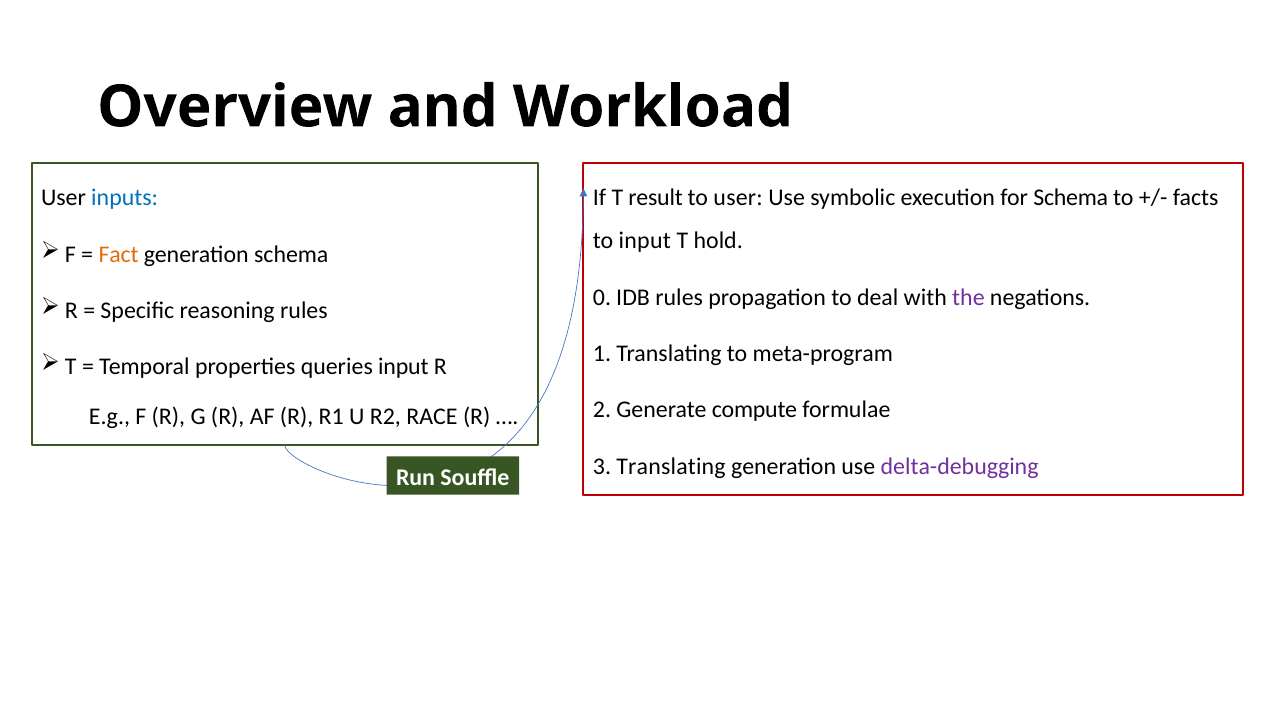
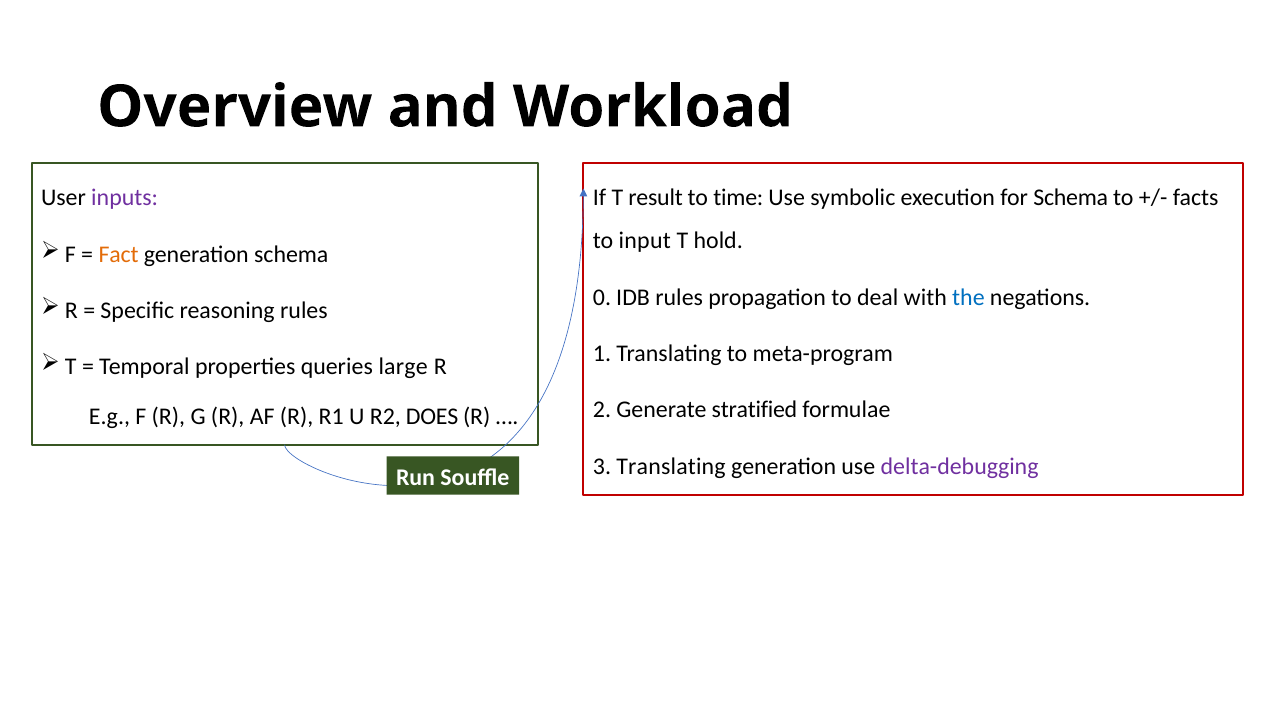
inputs colour: blue -> purple
to user: user -> time
the colour: purple -> blue
queries input: input -> large
compute: compute -> stratified
RACE: RACE -> DOES
